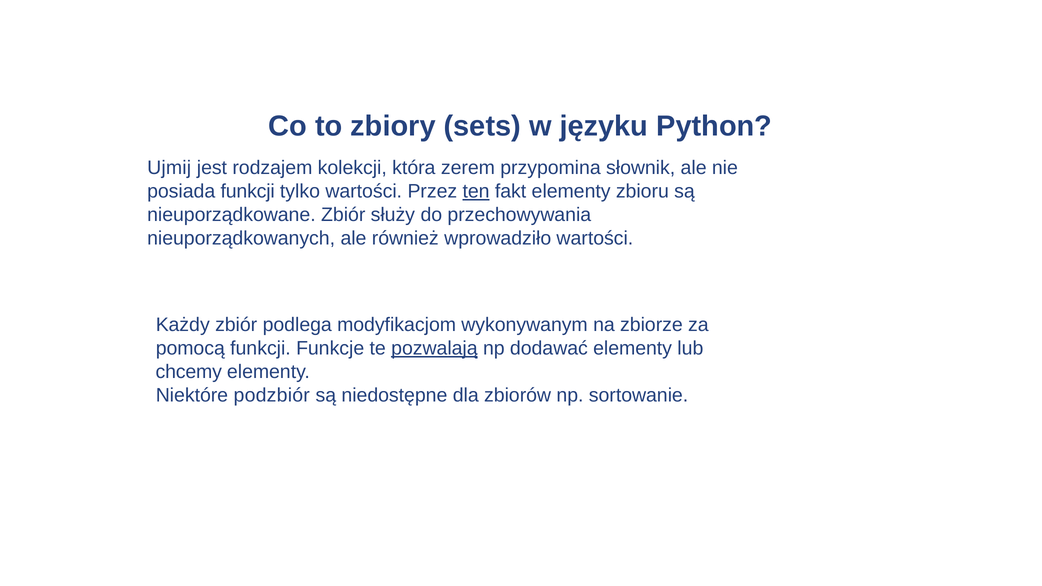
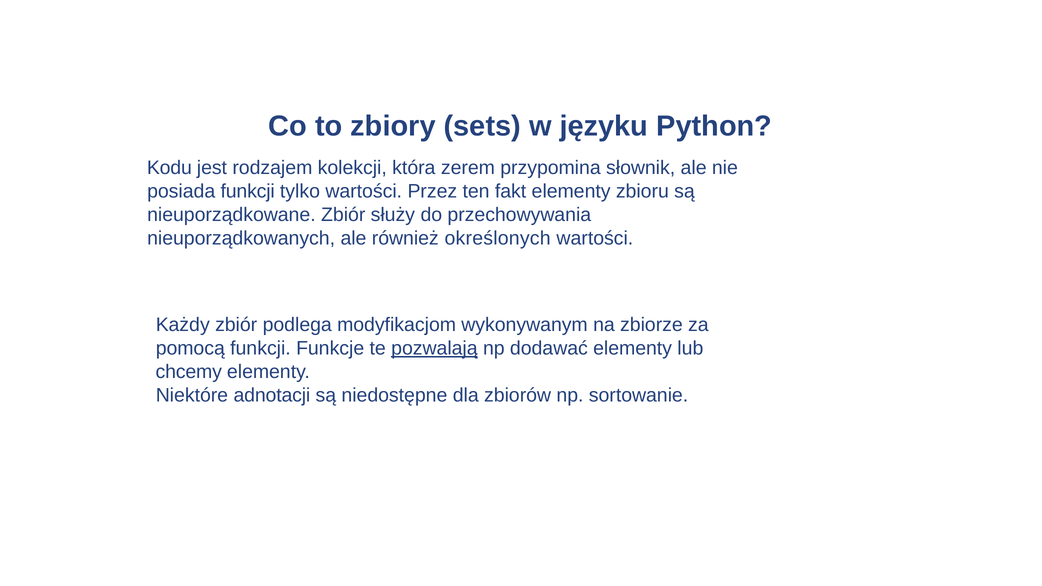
Ujmij: Ujmij -> Kodu
ten underline: present -> none
wprowadziło: wprowadziło -> określonych
podzbiór: podzbiór -> adnotacji
